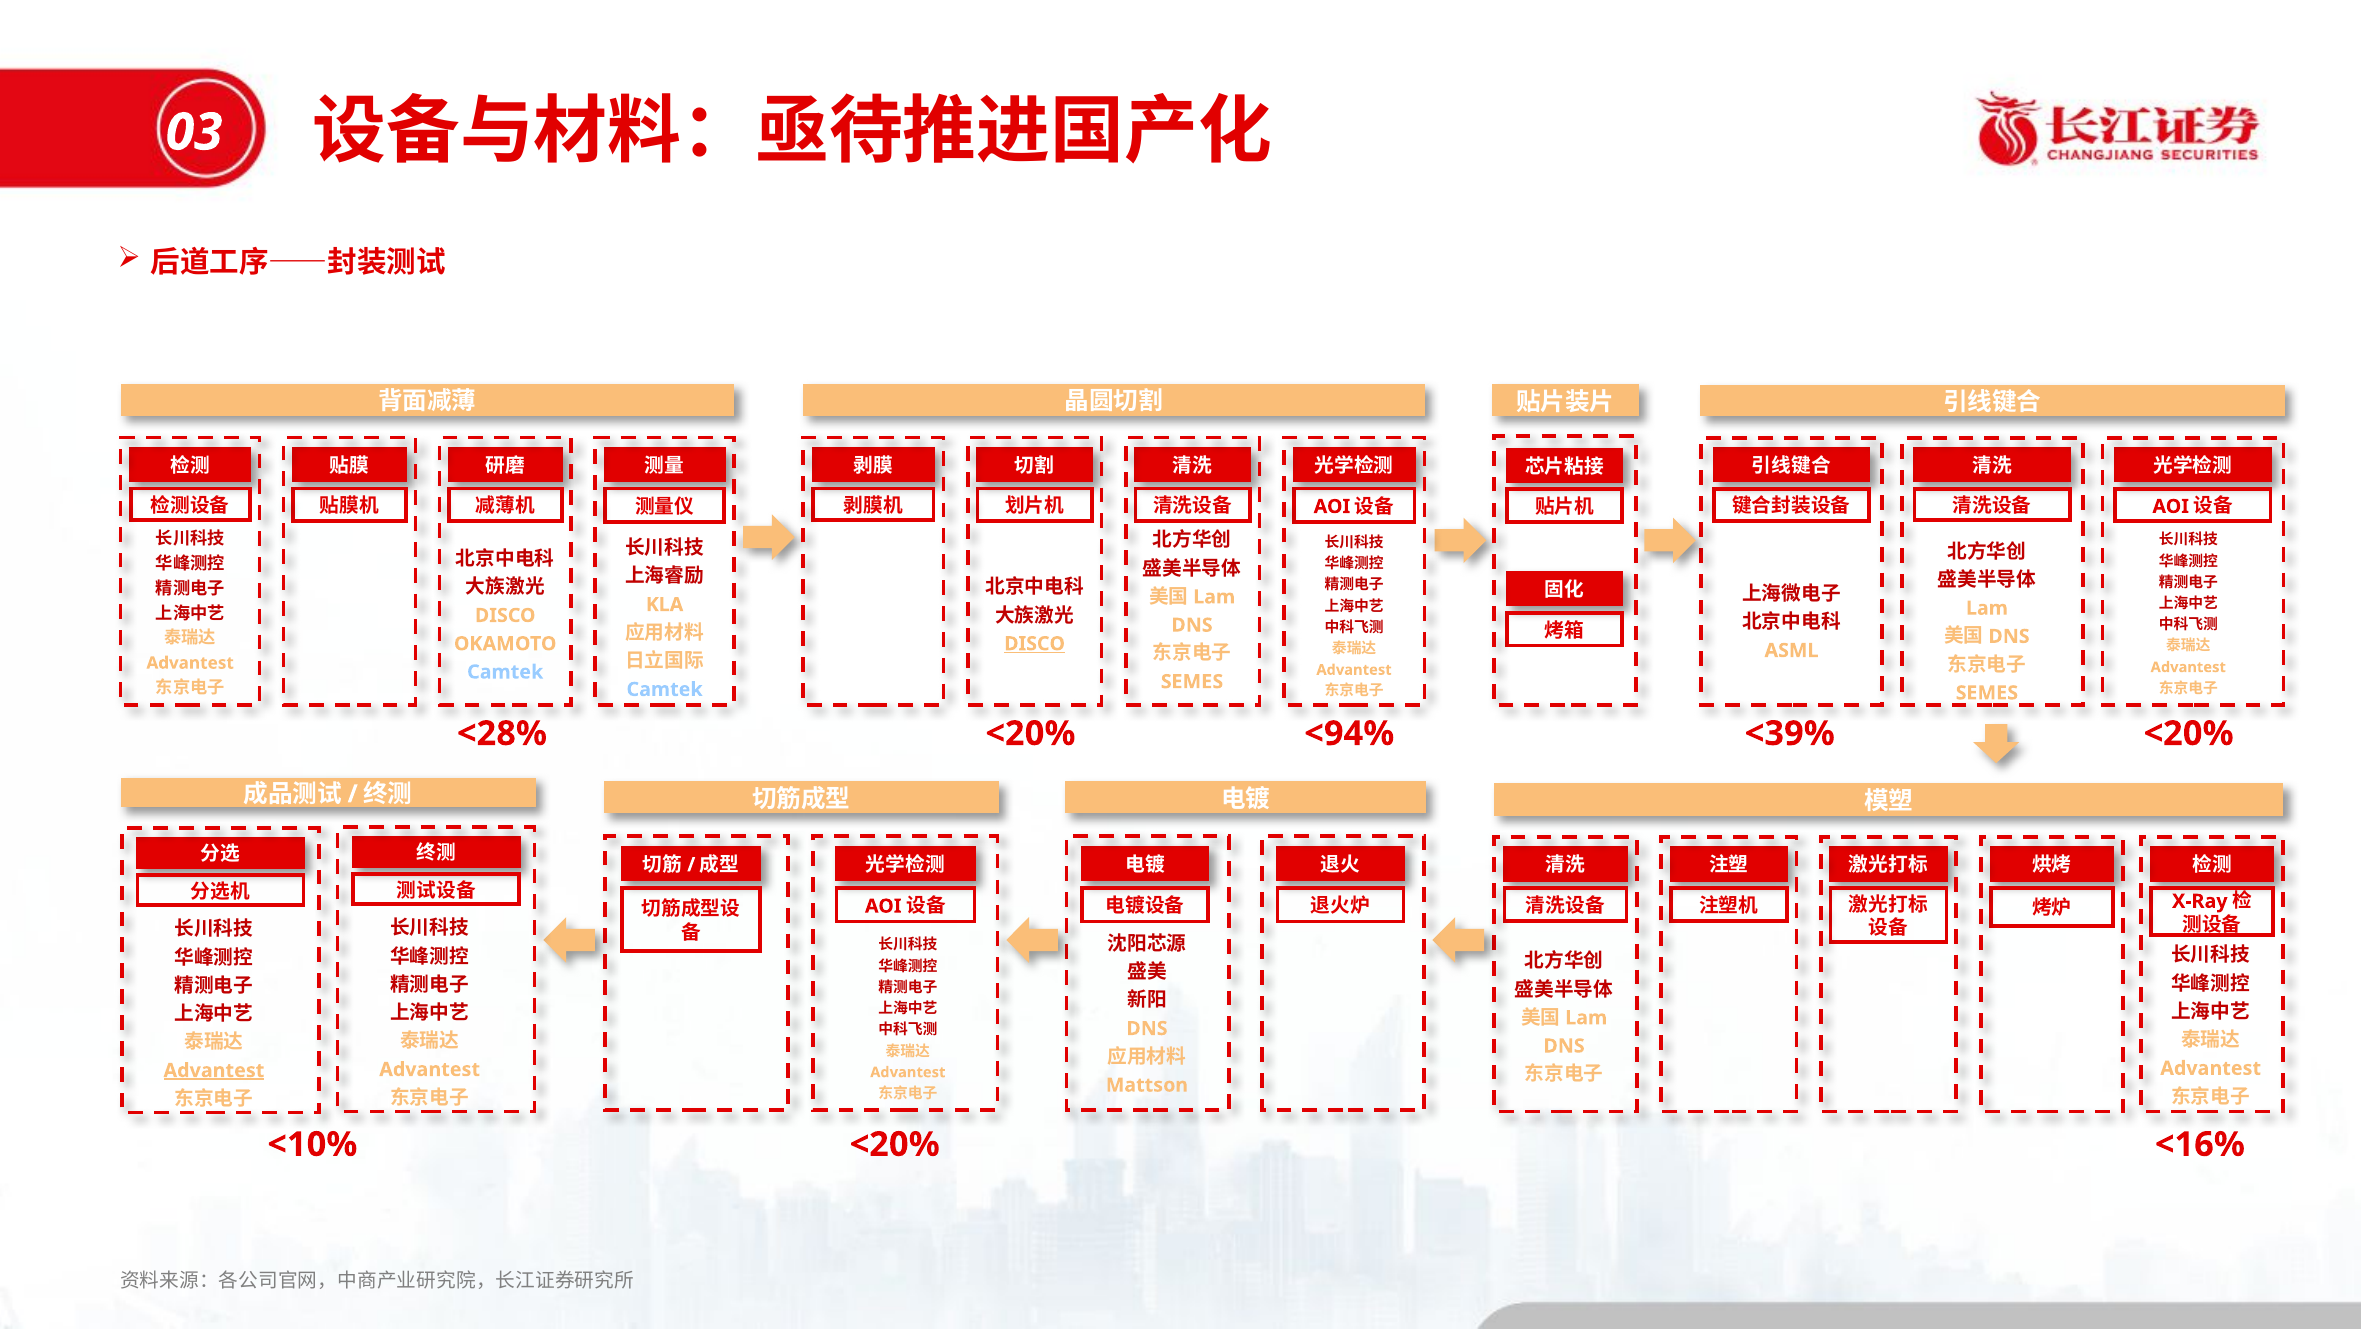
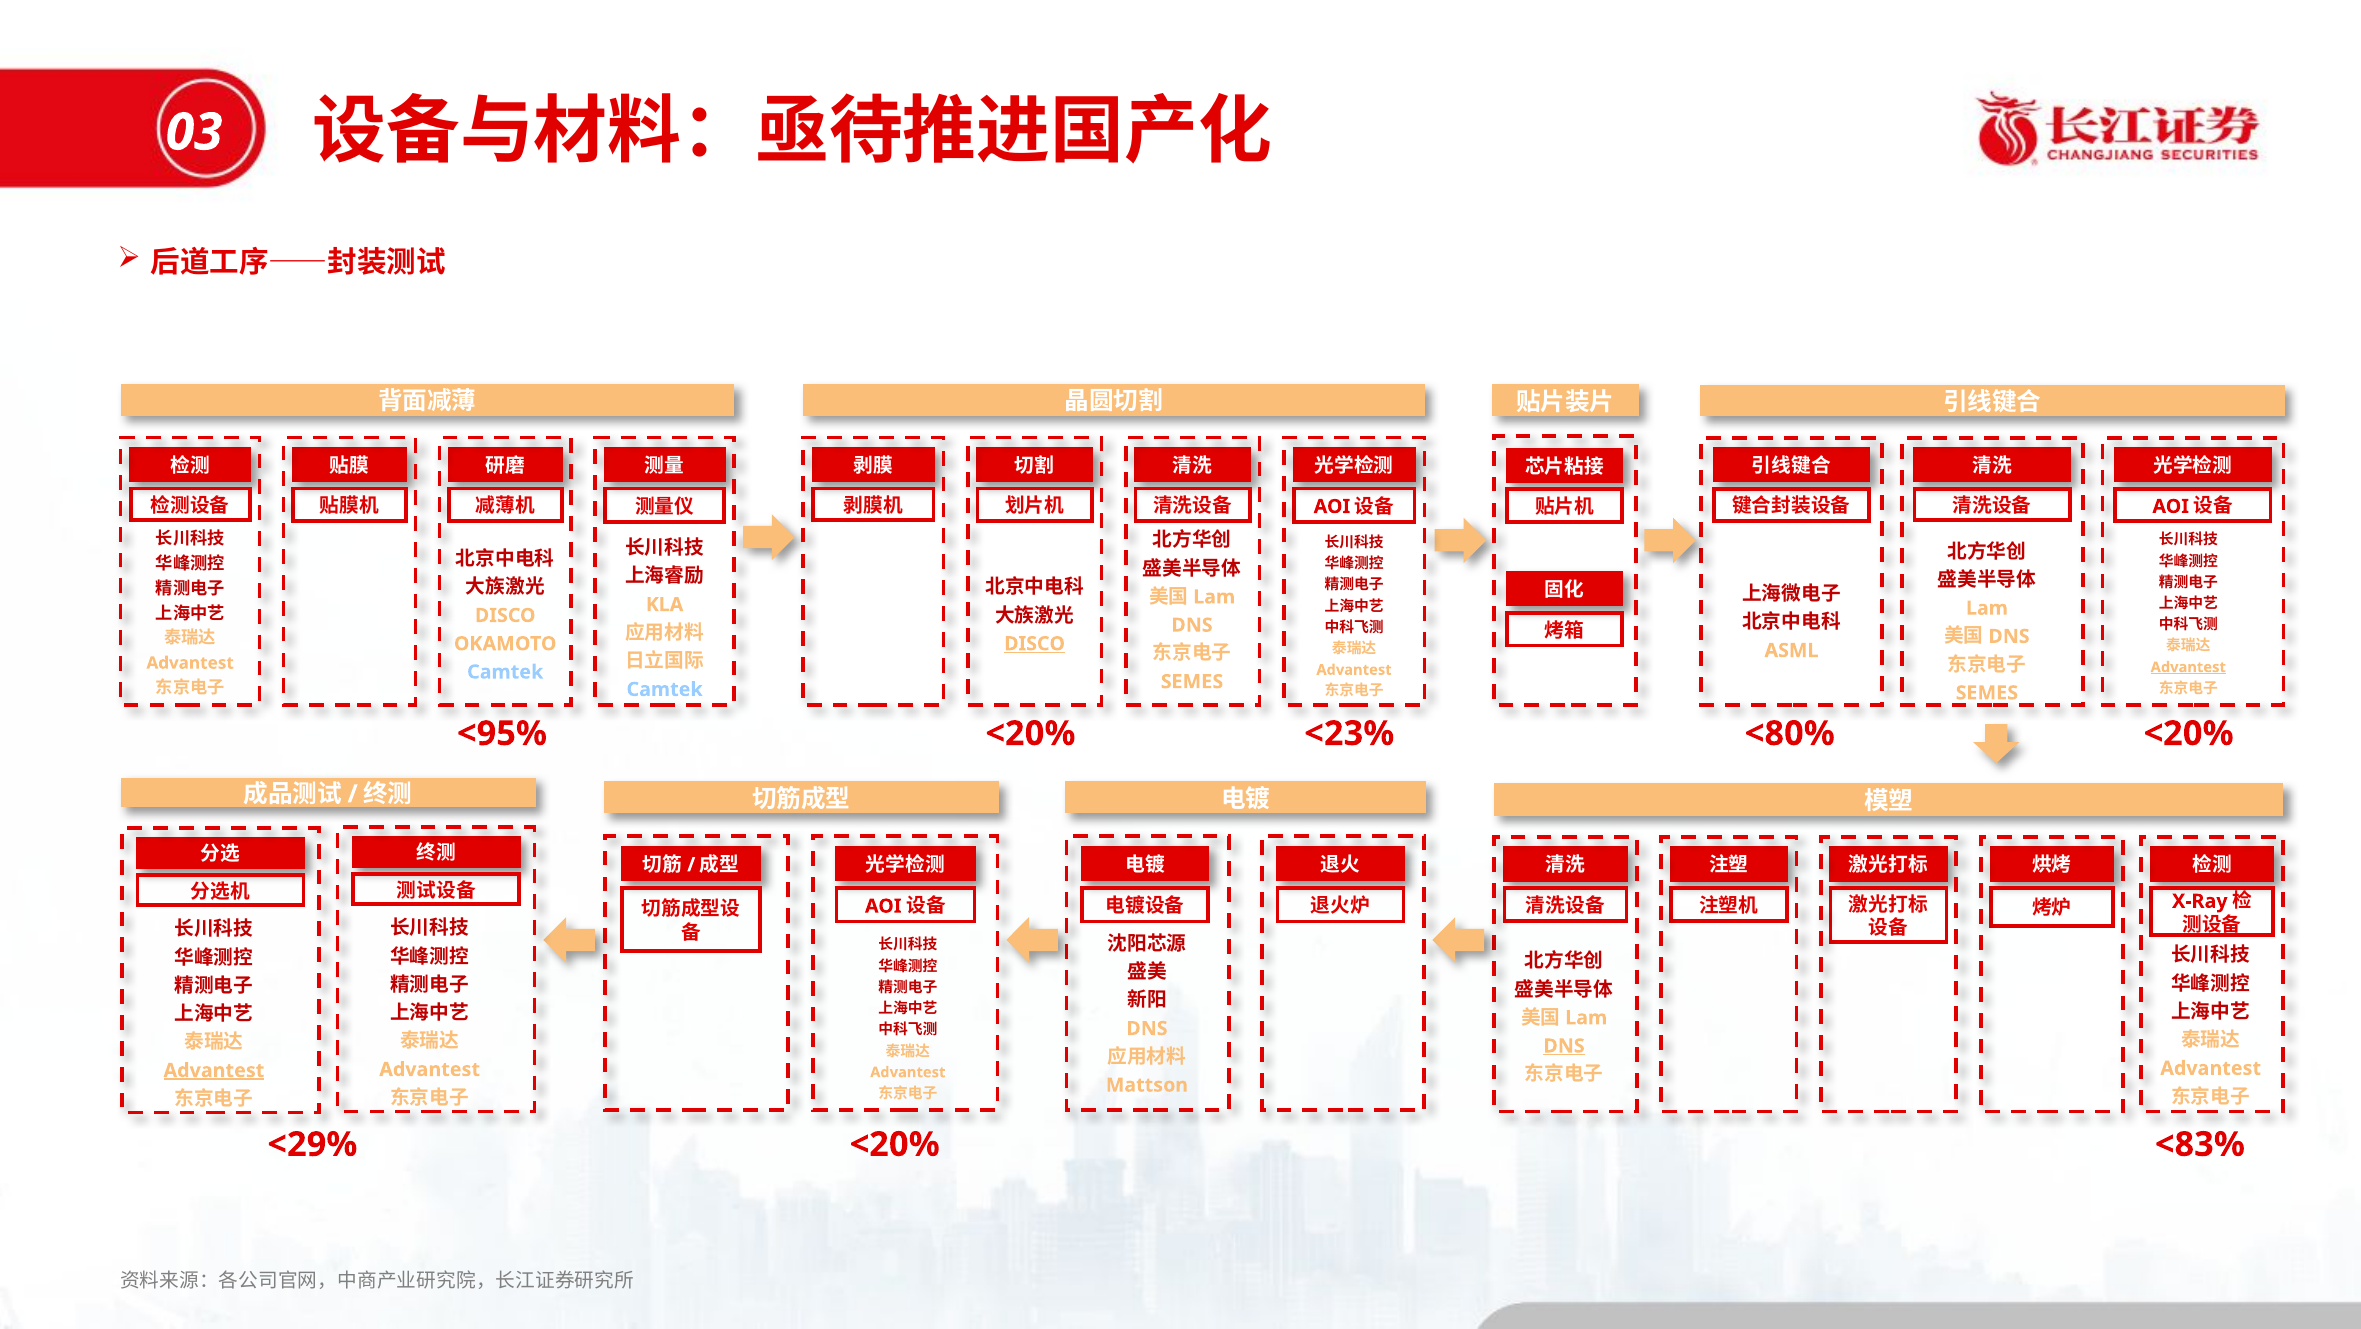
Advantest at (2188, 667) underline: none -> present
<28%: <28% -> <95%
<94%: <94% -> <23%
<39%: <39% -> <80%
DNS at (1564, 1046) underline: none -> present
<10%: <10% -> <29%
<16%: <16% -> <83%
